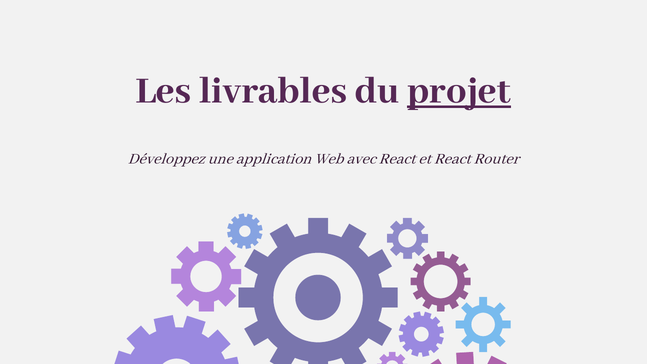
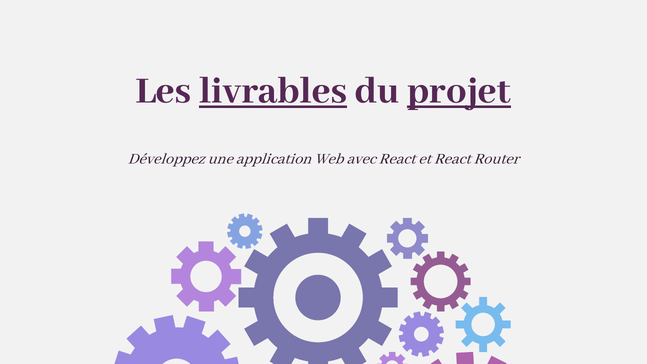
livrables underline: none -> present
